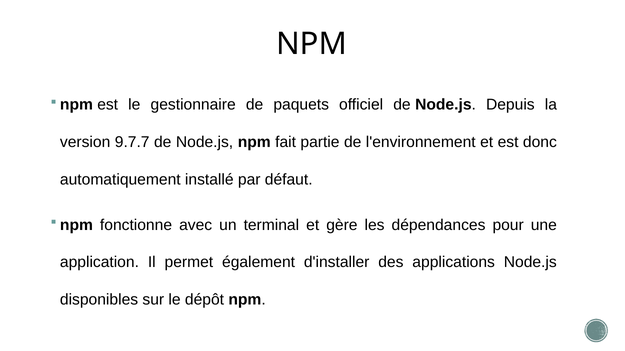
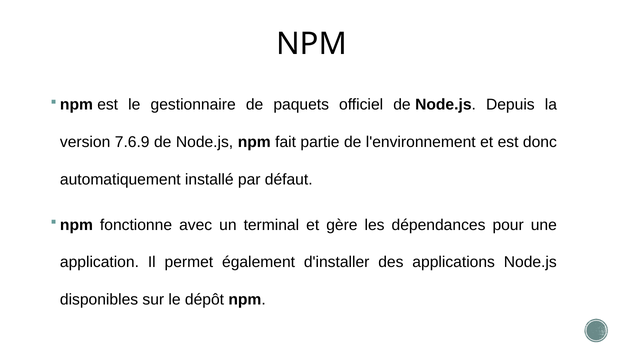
9.7.7: 9.7.7 -> 7.6.9
